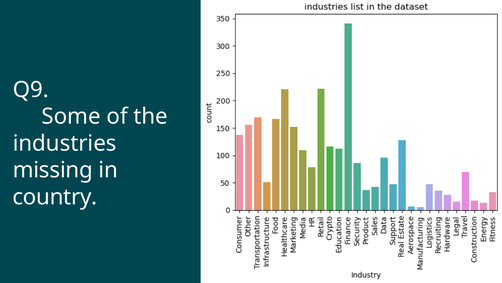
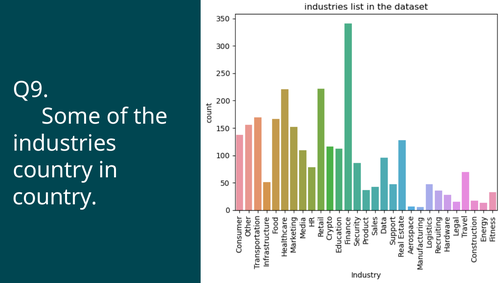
missing at (53, 170): missing -> country
